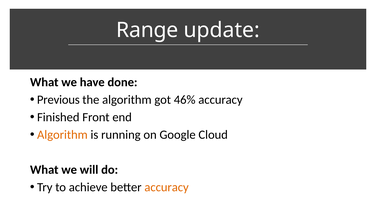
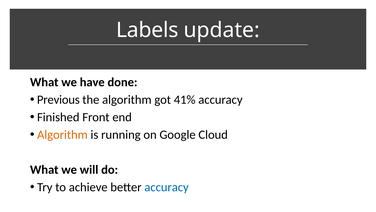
Range: Range -> Labels
46%: 46% -> 41%
accuracy at (167, 187) colour: orange -> blue
